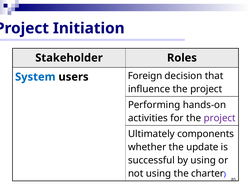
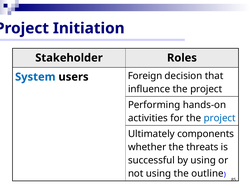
project at (220, 118) colour: purple -> blue
update: update -> threats
charter: charter -> outline
